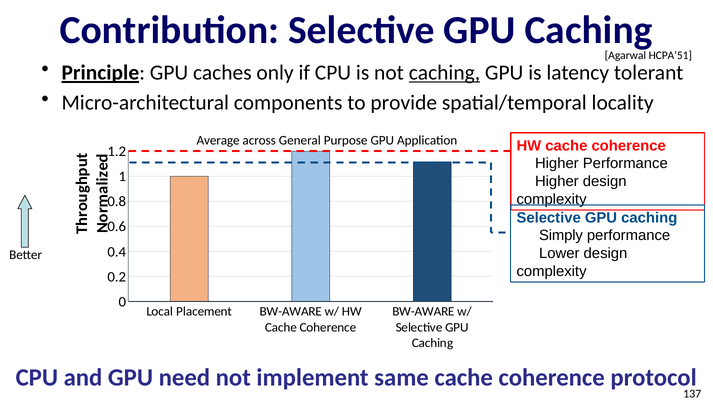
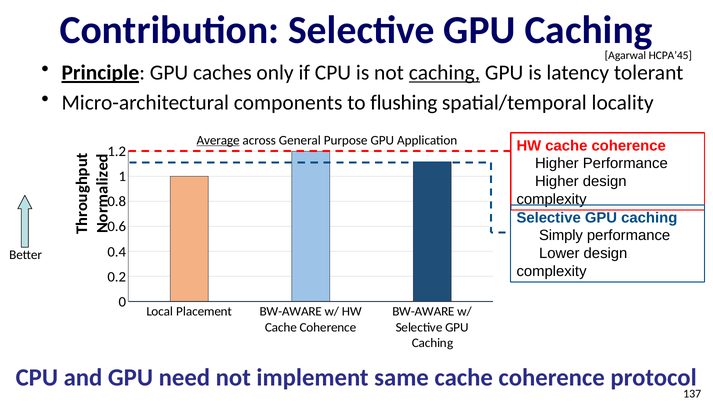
HCPA’51: HCPA’51 -> HCPA’45
provide: provide -> flushing
Average underline: none -> present
